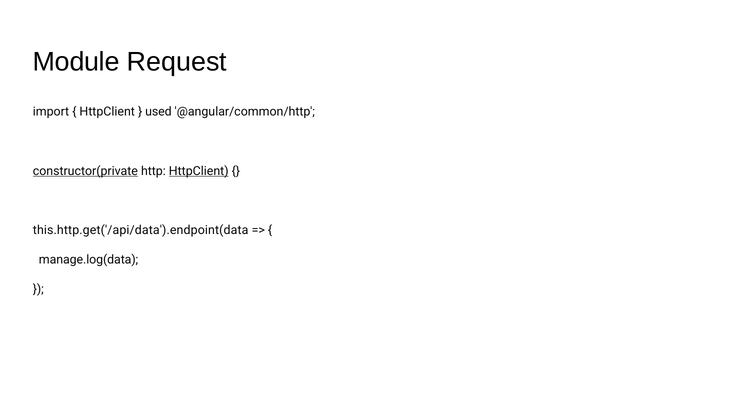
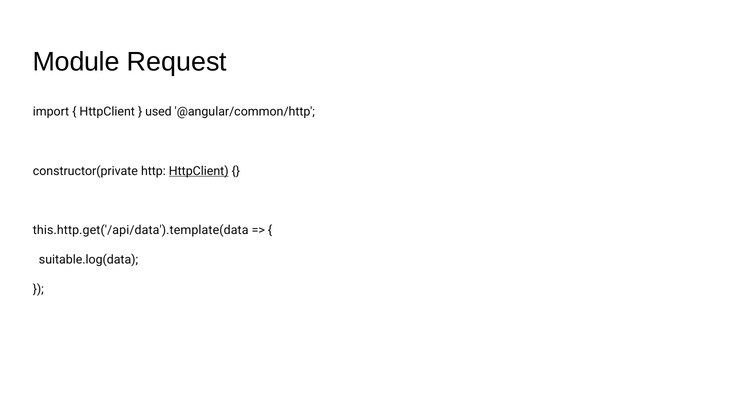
constructor(private underline: present -> none
this.http.get('/api/data').endpoint(data: this.http.get('/api/data').endpoint(data -> this.http.get('/api/data').template(data
manage.log(data: manage.log(data -> suitable.log(data
